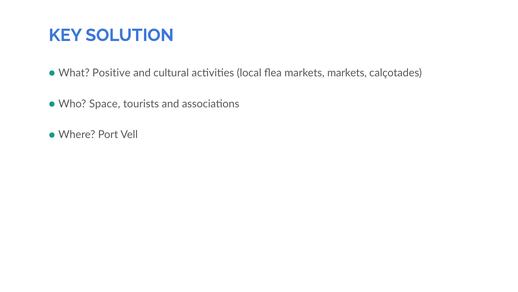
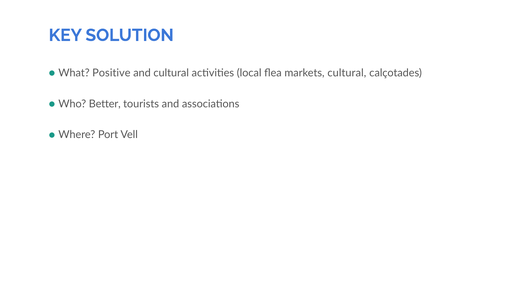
markets markets: markets -> cultural
Space: Space -> Better
